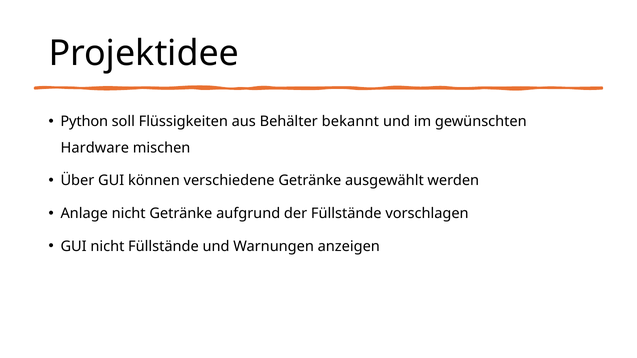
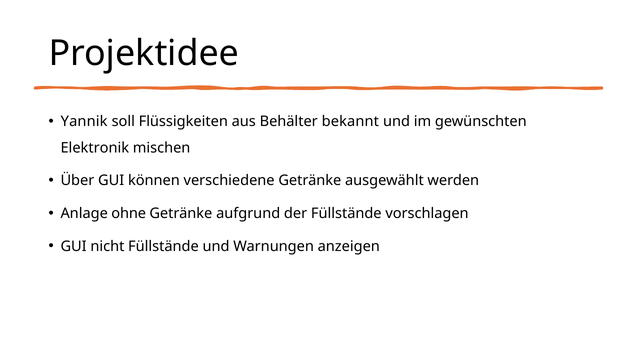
Python: Python -> Yannik
Hardware: Hardware -> Elektronik
Anlage nicht: nicht -> ohne
